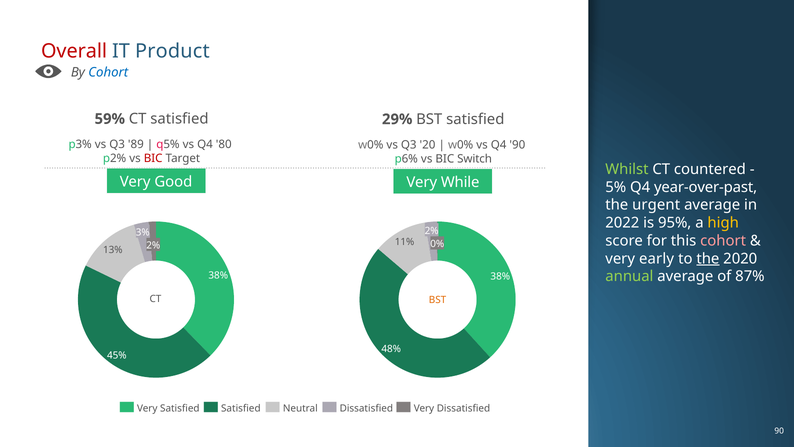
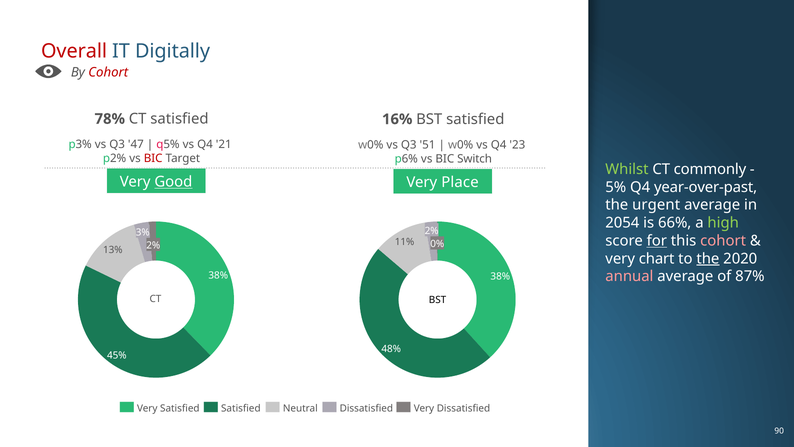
Product: Product -> Digitally
Cohort at (108, 72) colour: blue -> red
59%: 59% -> 78%
29%: 29% -> 16%
89: 89 -> 47
80: 80 -> 21
20: 20 -> 51
Q4 90: 90 -> 23
countered: countered -> commonly
Good underline: none -> present
While: While -> Place
2022: 2022 -> 2054
95%: 95% -> 66%
high colour: yellow -> light green
for underline: none -> present
early: early -> chart
annual colour: light green -> pink
BST at (438, 299) colour: orange -> black
